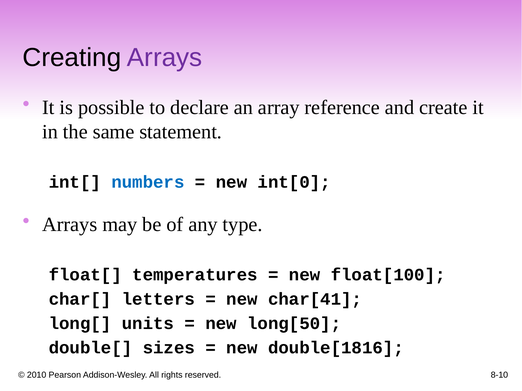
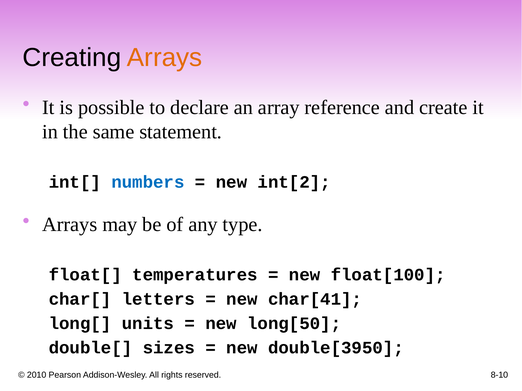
Arrays at (165, 57) colour: purple -> orange
int[0: int[0 -> int[2
double[1816: double[1816 -> double[3950
